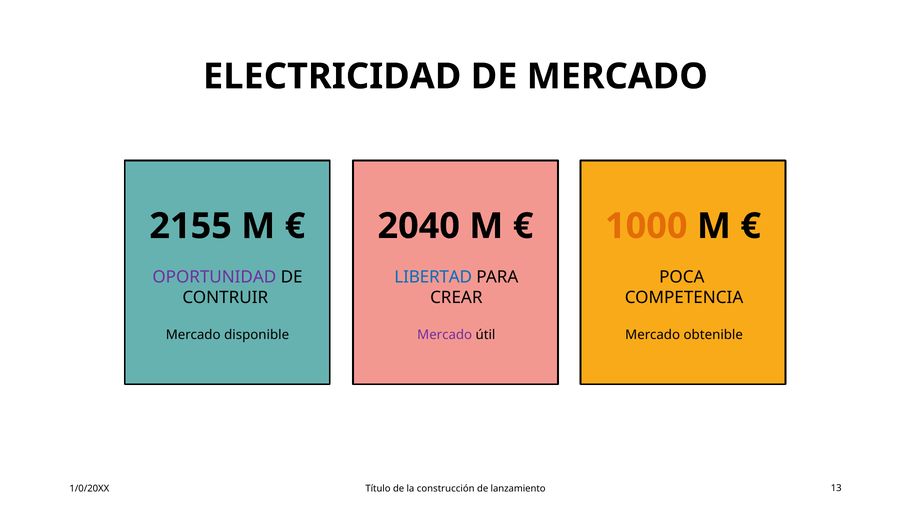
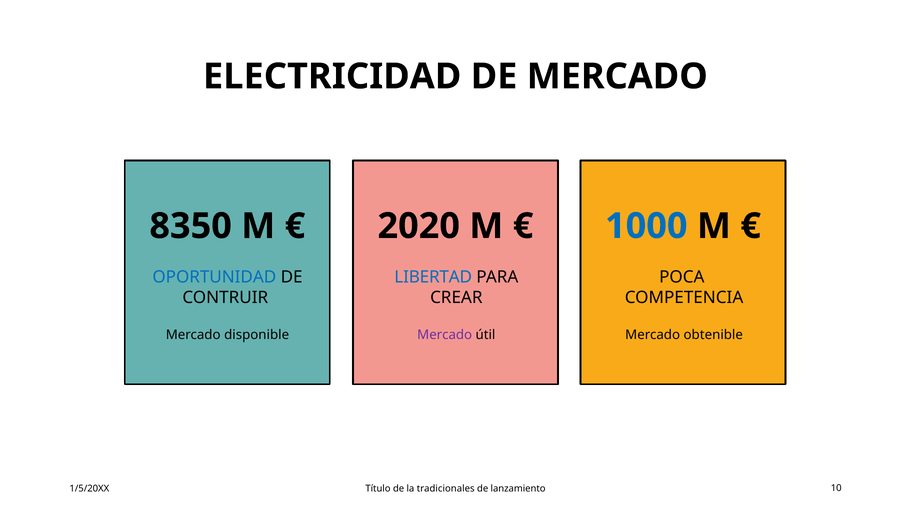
2155: 2155 -> 8350
2040: 2040 -> 2020
1000 colour: orange -> blue
OPORTUNIDAD colour: purple -> blue
1/0/20XX: 1/0/20XX -> 1/5/20XX
construcción: construcción -> tradicionales
13: 13 -> 10
